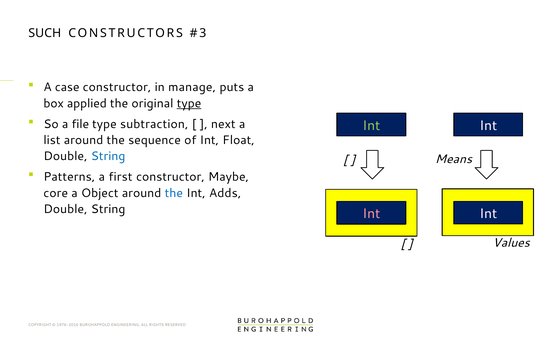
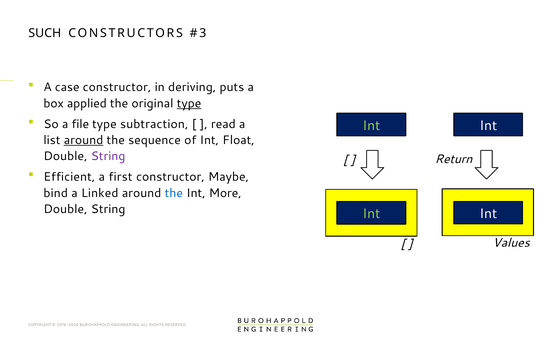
manage: manage -> deriving
next: next -> read
around at (84, 140) underline: none -> present
String at (108, 156) colour: blue -> purple
Means: Means -> Return
Patterns: Patterns -> Efficient
core: core -> bind
Object: Object -> Linked
Adds: Adds -> More
Int at (371, 213) colour: pink -> light green
